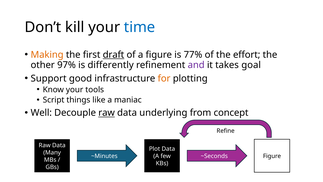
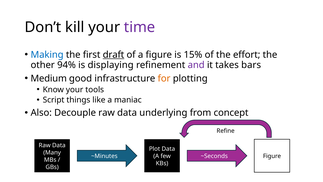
time colour: blue -> purple
Making colour: orange -> blue
77%: 77% -> 15%
97%: 97% -> 94%
differently: differently -> displaying
goal: goal -> bars
Support: Support -> Medium
Well: Well -> Also
raw at (107, 113) underline: present -> none
